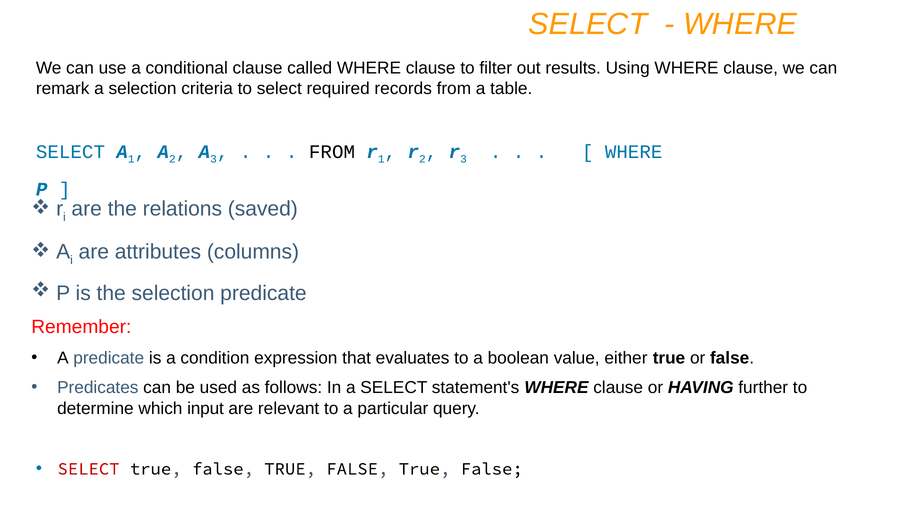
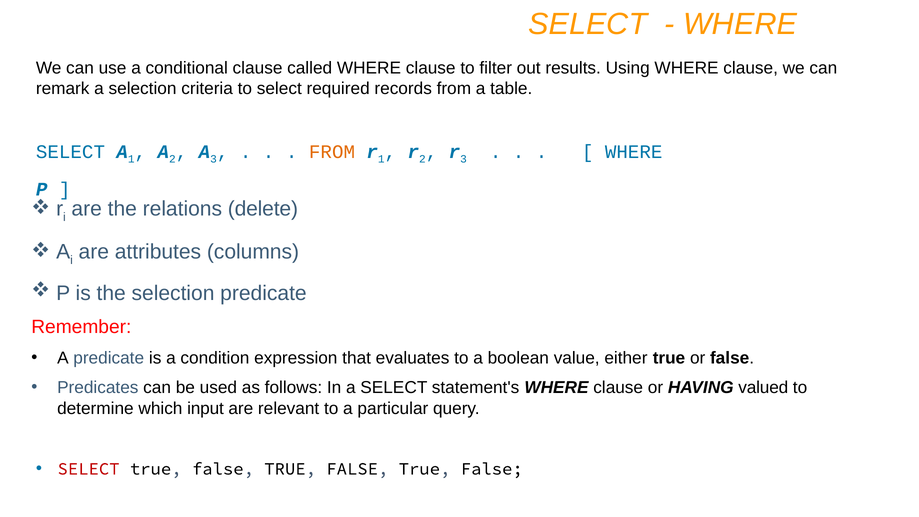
FROM at (332, 152) colour: black -> orange
saved: saved -> delete
further: further -> valued
